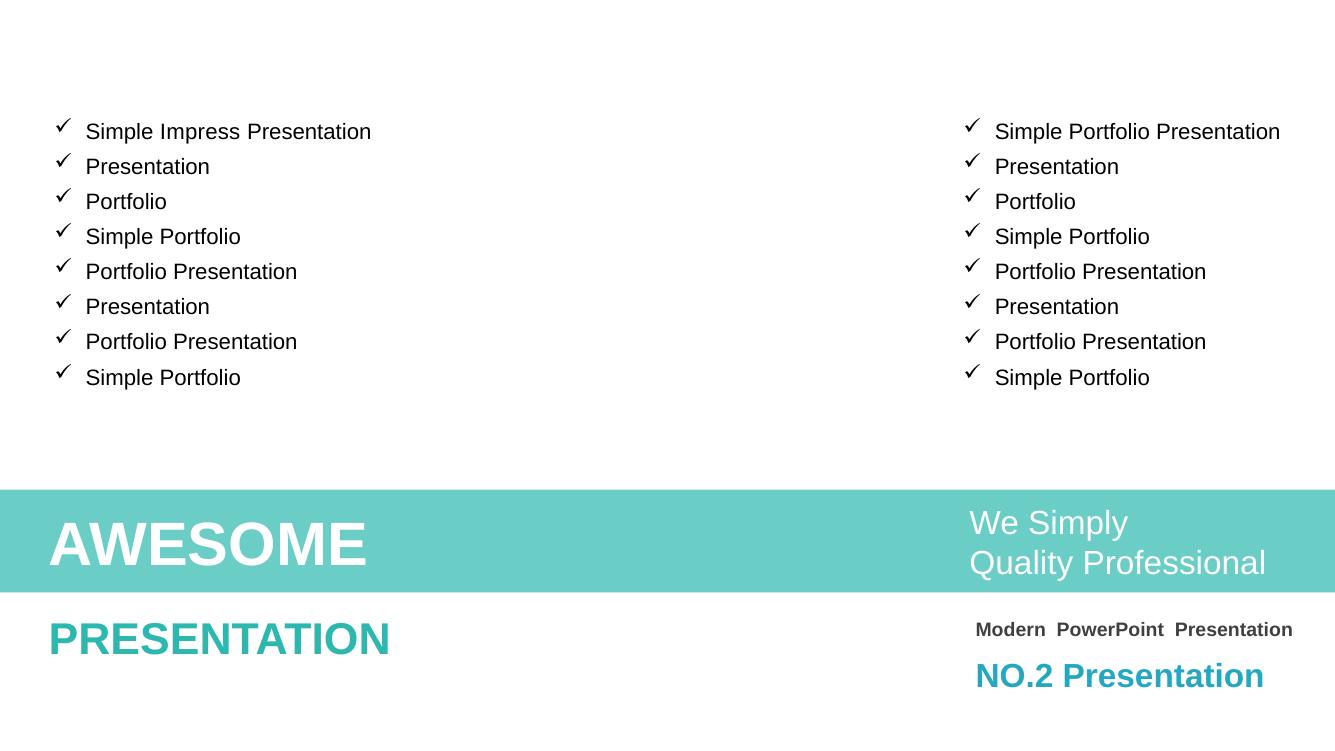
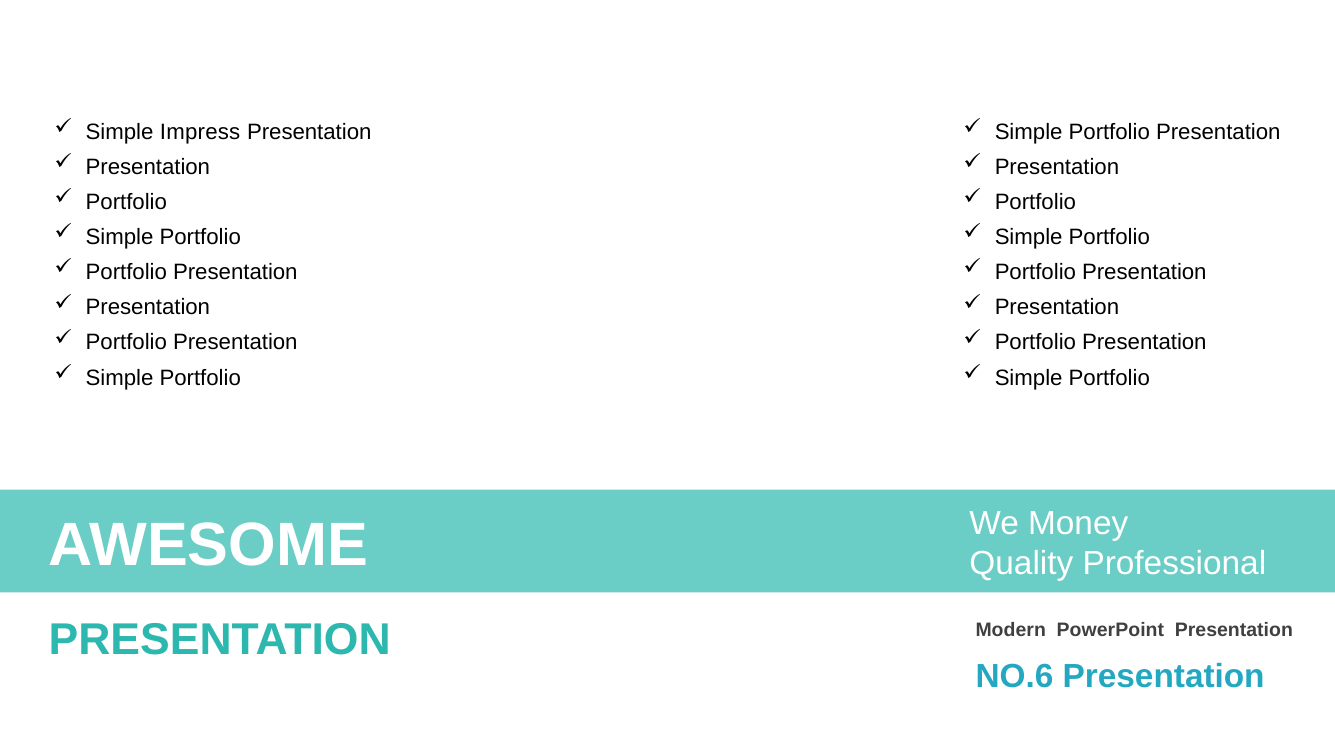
Simply: Simply -> Money
NO.2: NO.2 -> NO.6
